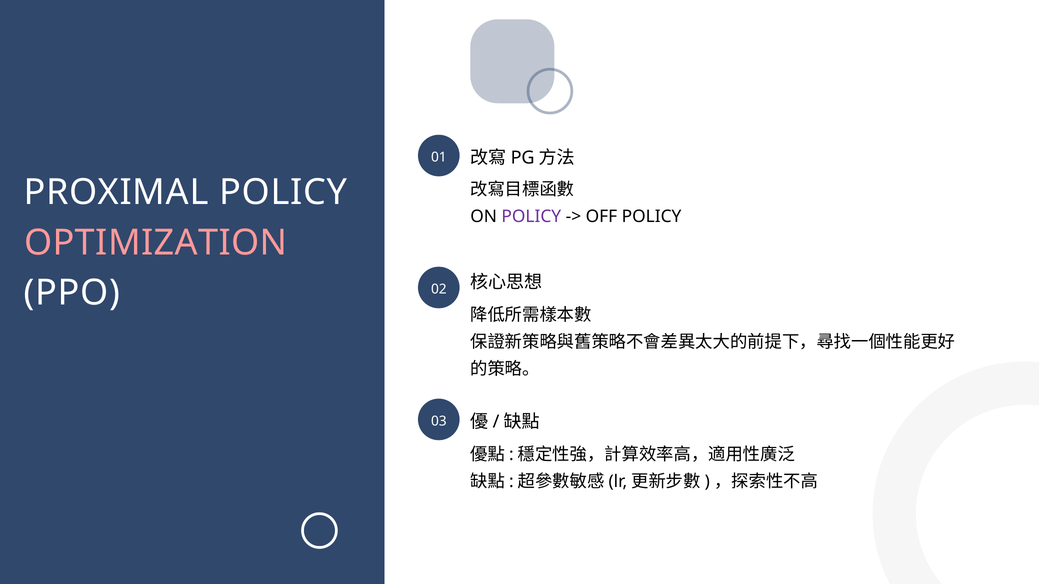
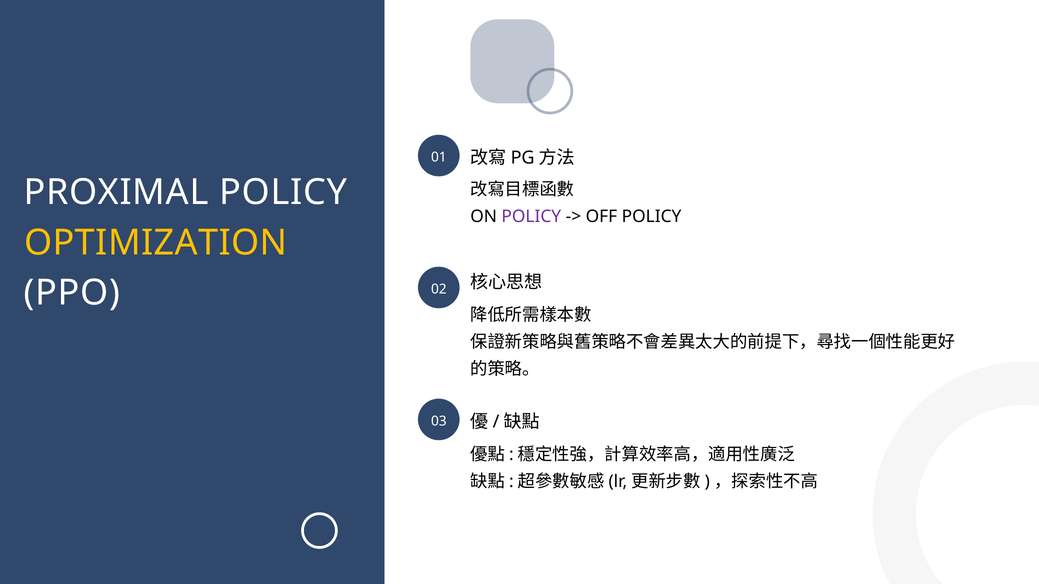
OPTIMIZATION colour: pink -> yellow
